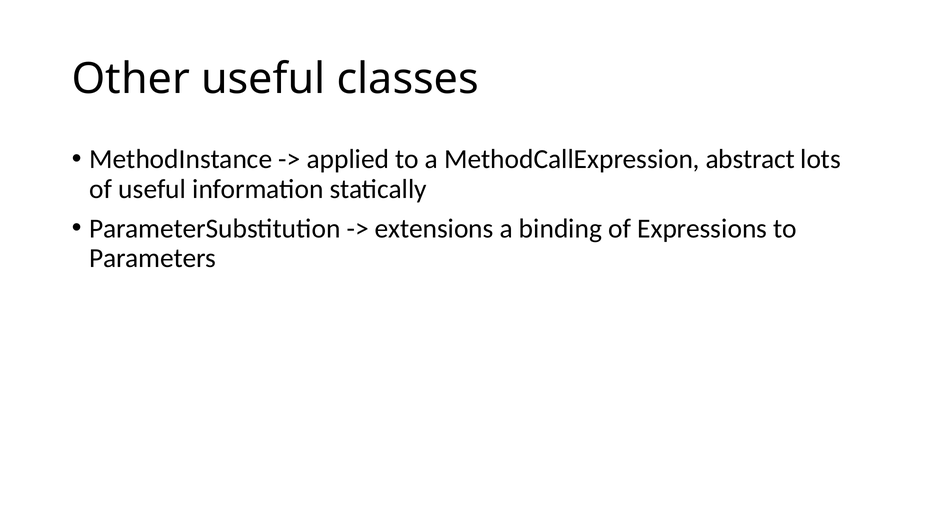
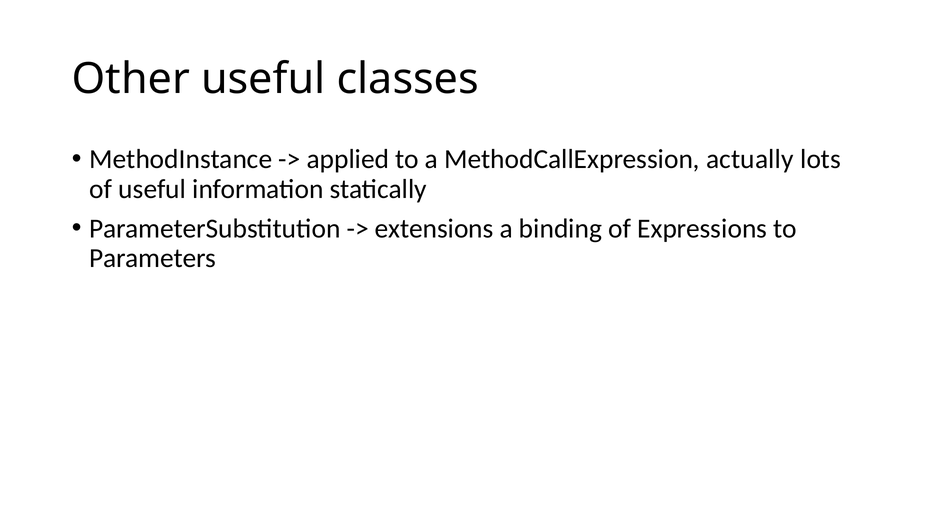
abstract: abstract -> actually
